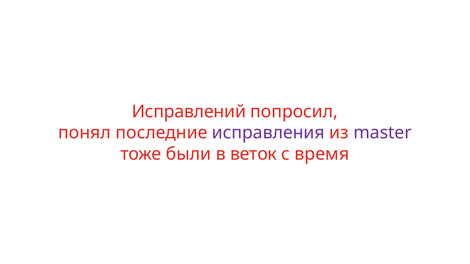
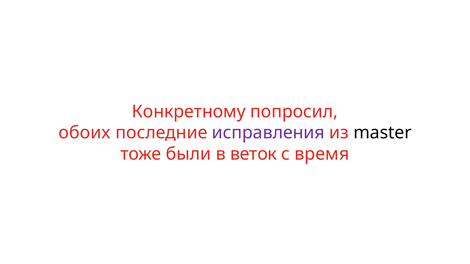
Исправлений: Исправлений -> Конкретному
понял: понял -> обоих
master colour: purple -> black
